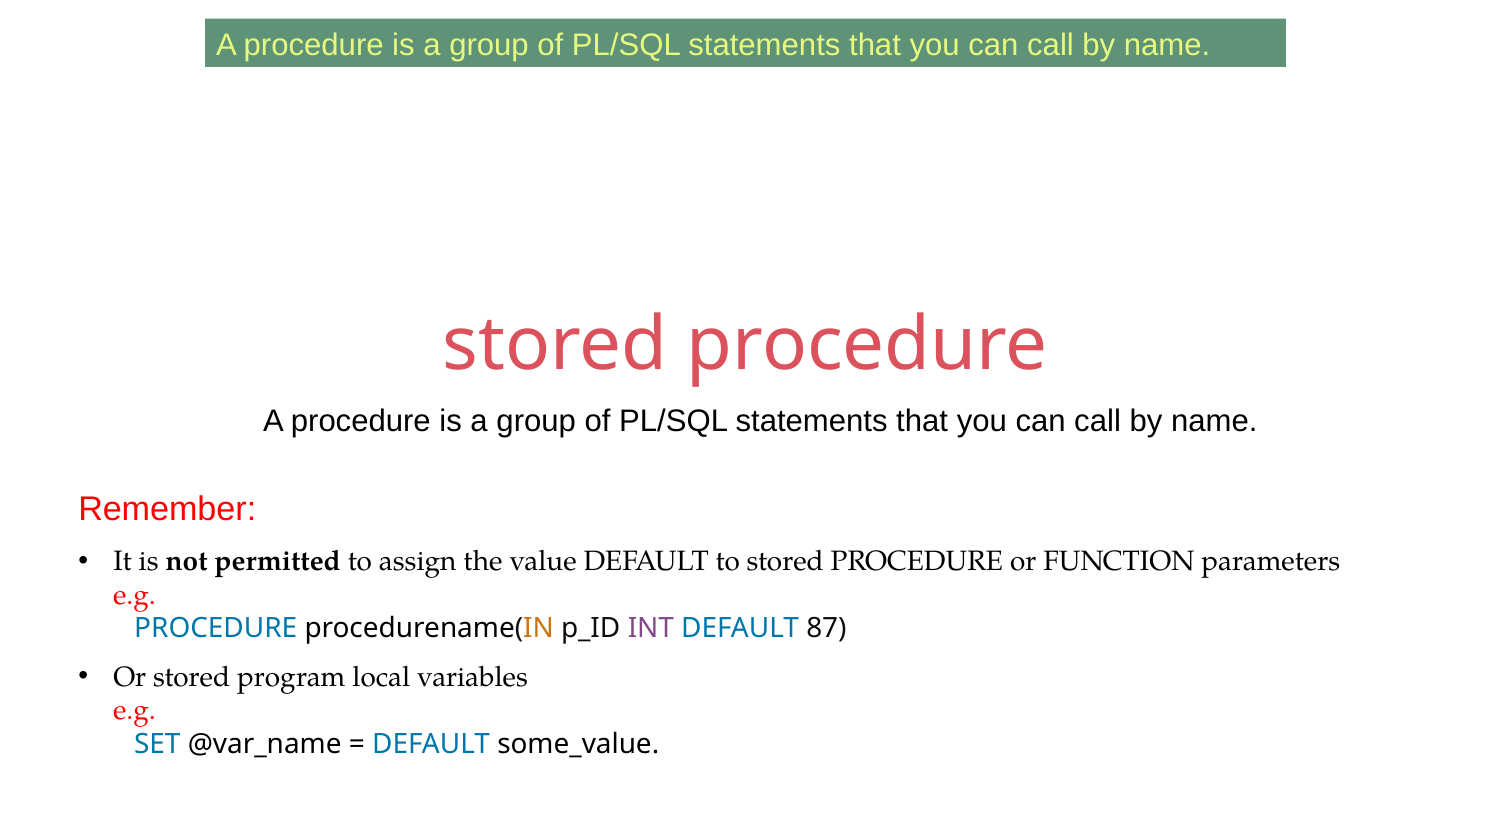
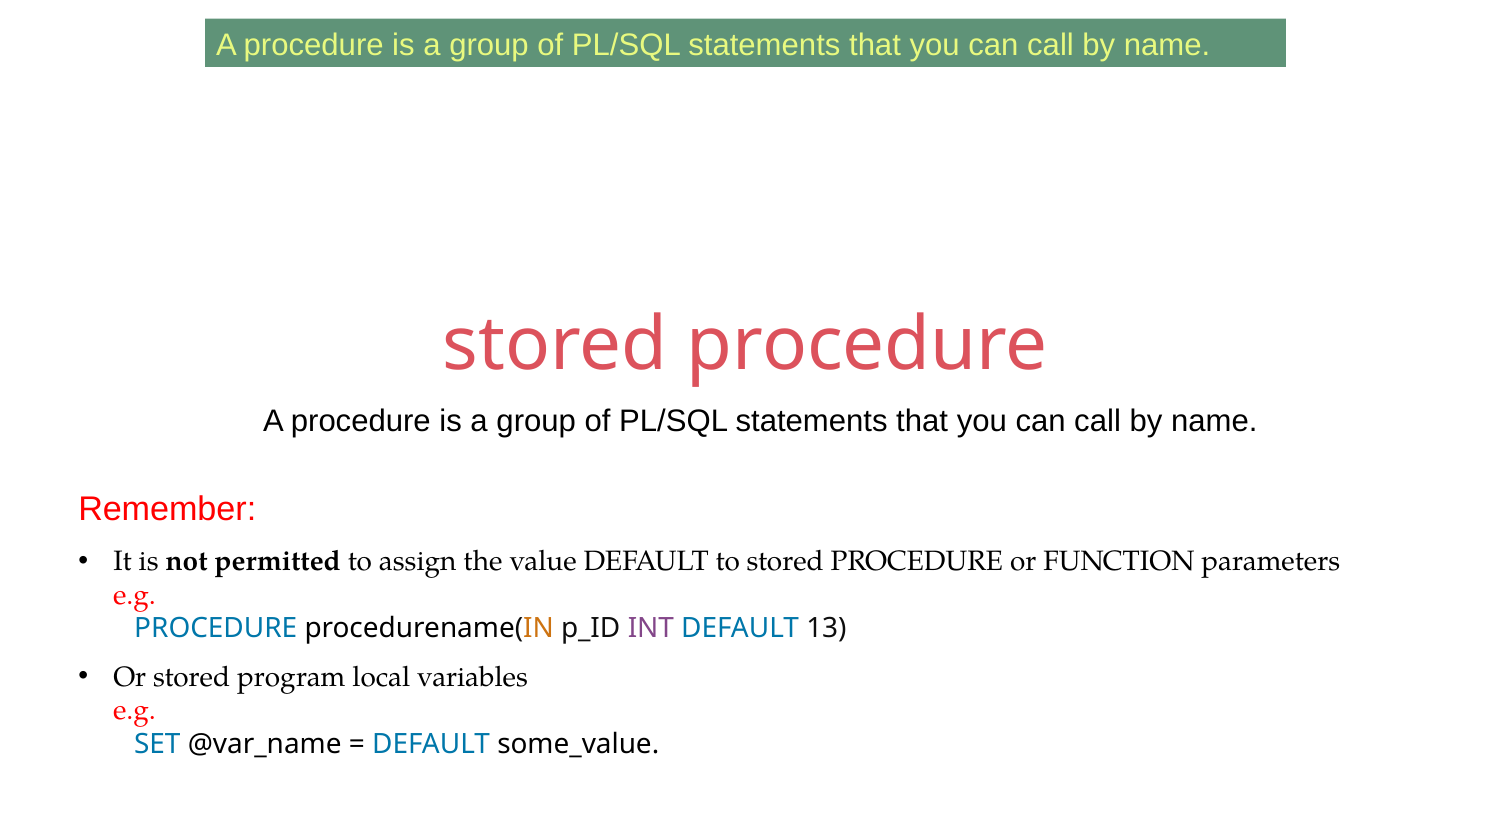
87: 87 -> 13
